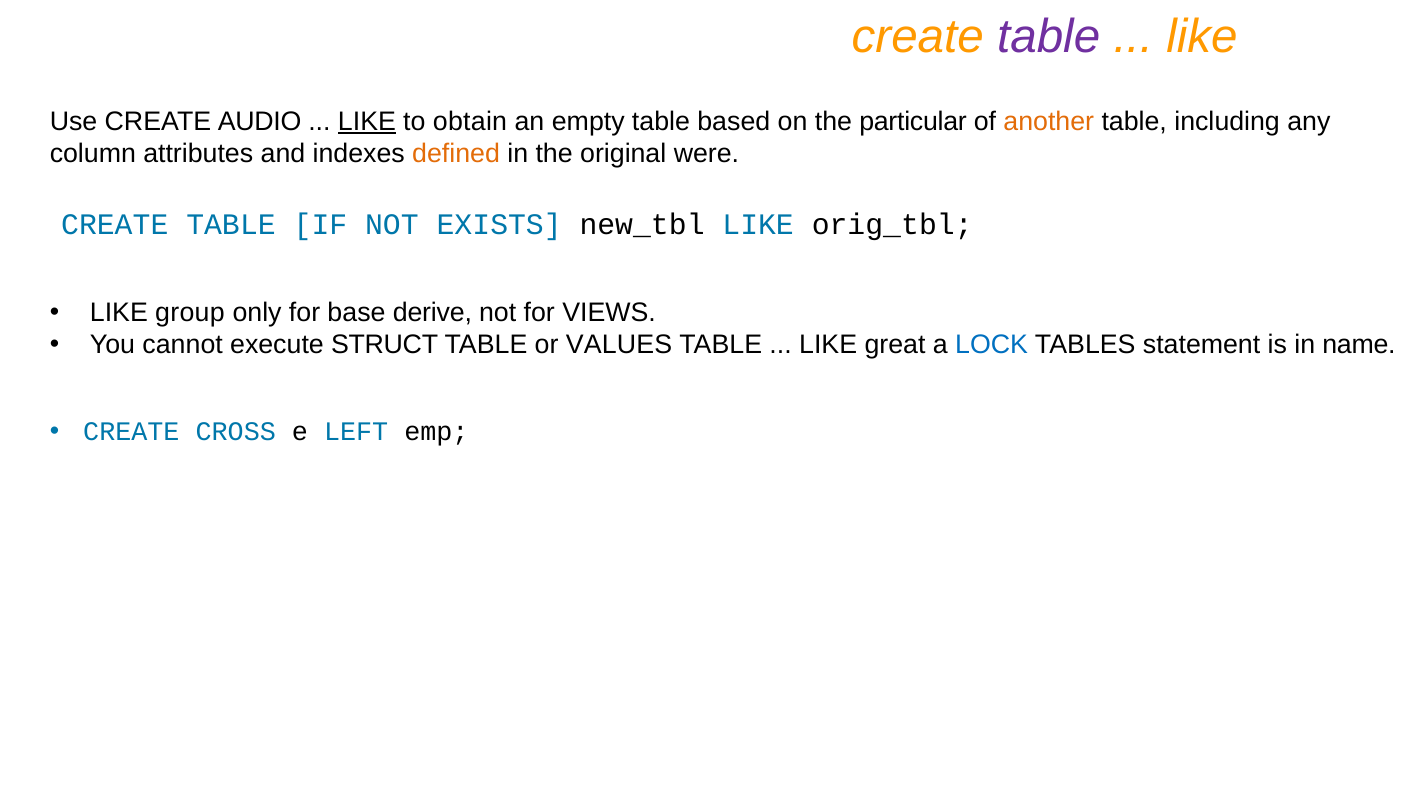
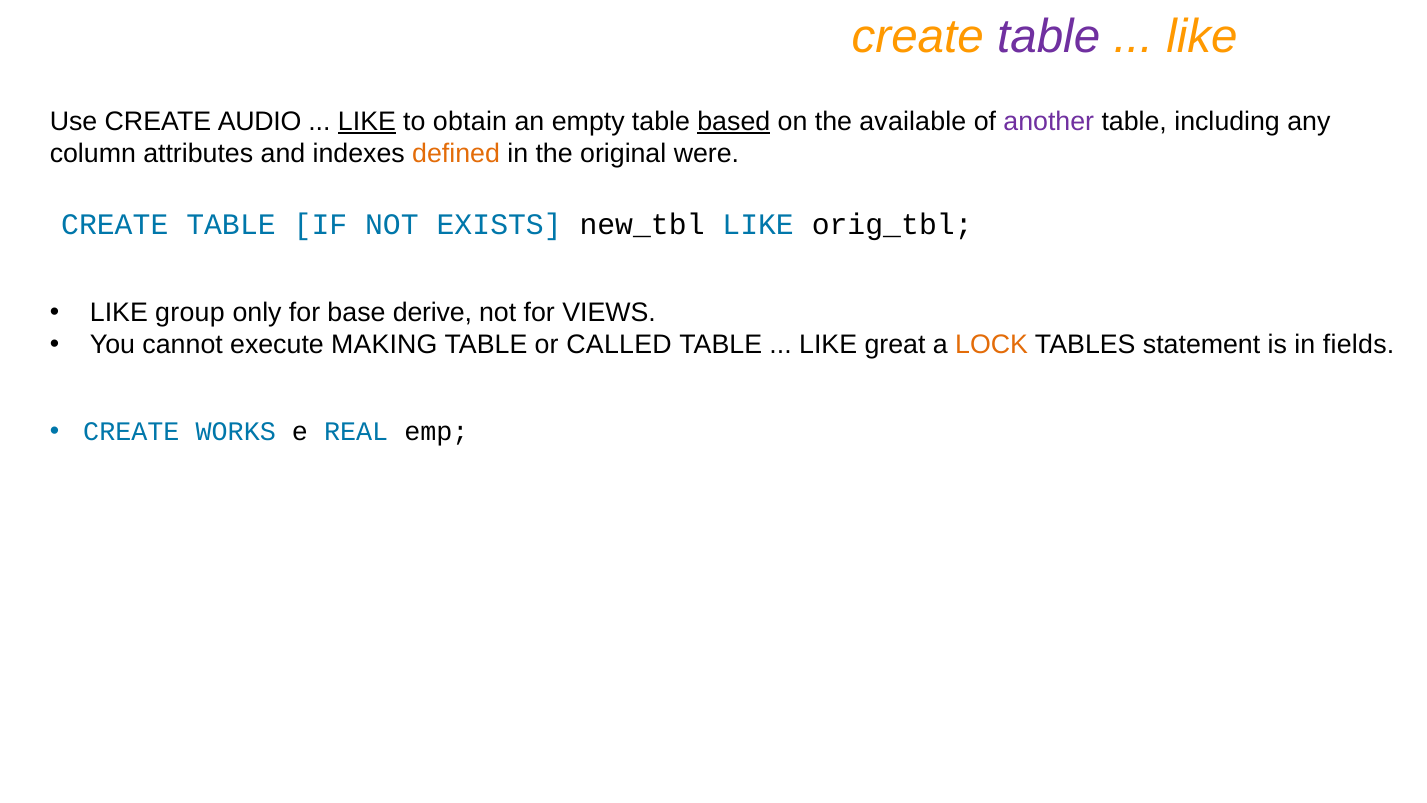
based underline: none -> present
particular: particular -> available
another colour: orange -> purple
STRUCT: STRUCT -> MAKING
VALUES: VALUES -> CALLED
LOCK colour: blue -> orange
name: name -> fields
CROSS: CROSS -> WORKS
LEFT: LEFT -> REAL
